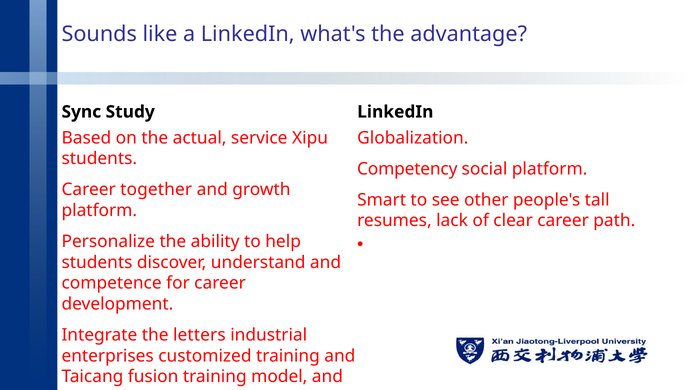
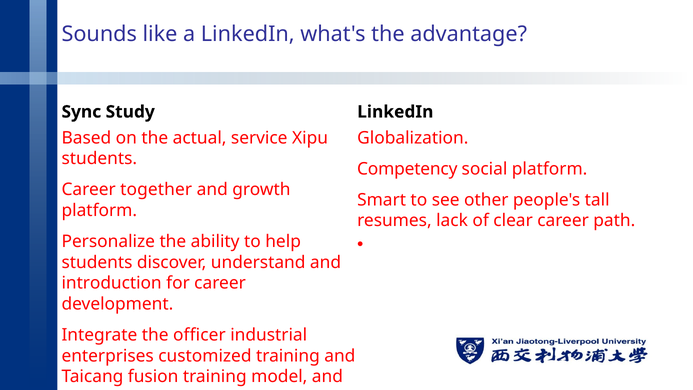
competence: competence -> introduction
letters: letters -> officer
